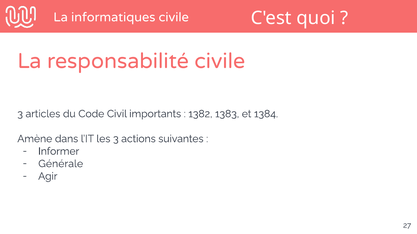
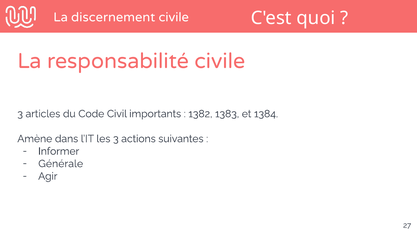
informatiques: informatiques -> discernement
